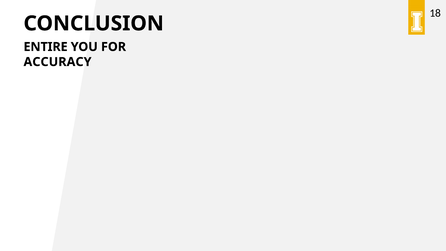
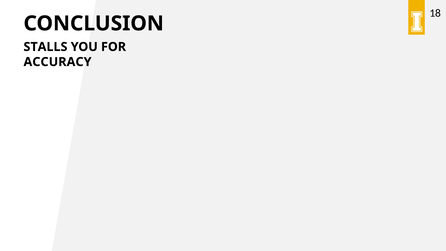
ENTIRE: ENTIRE -> STALLS
